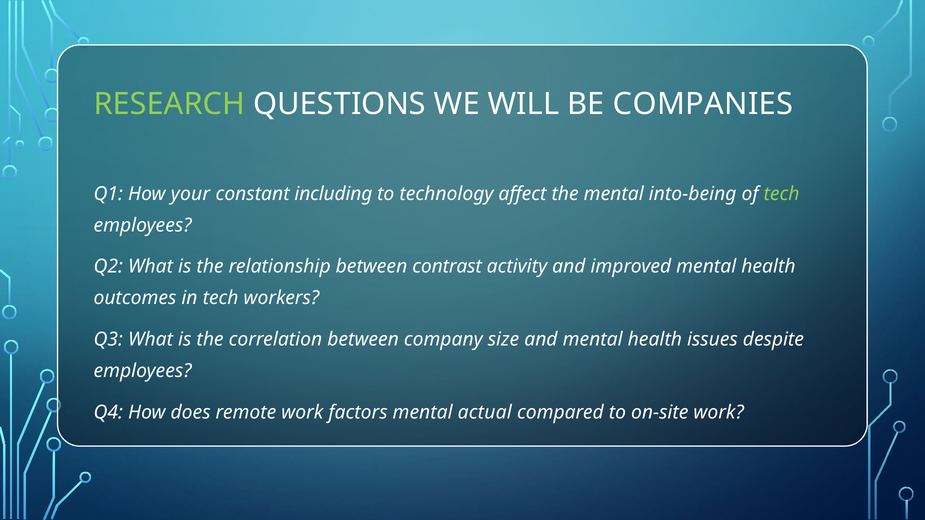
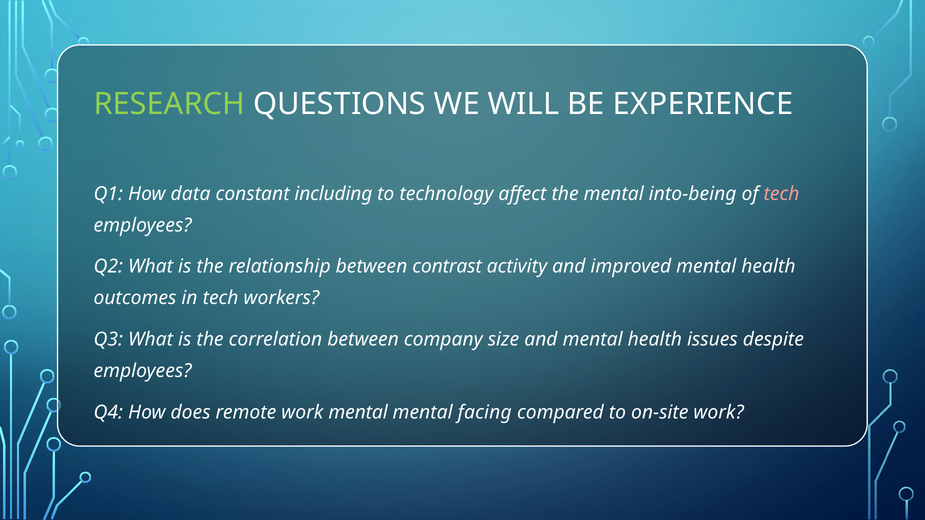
COMPANIES: COMPANIES -> EXPERIENCE
your: your -> data
tech at (782, 194) colour: light green -> pink
work factors: factors -> mental
actual: actual -> facing
